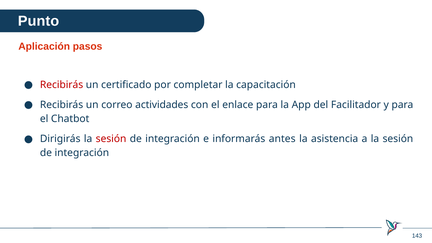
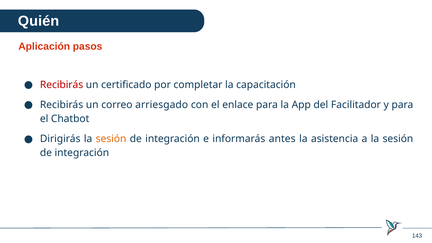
Punto: Punto -> Quién
actividades: actividades -> arriesgado
sesión at (111, 139) colour: red -> orange
